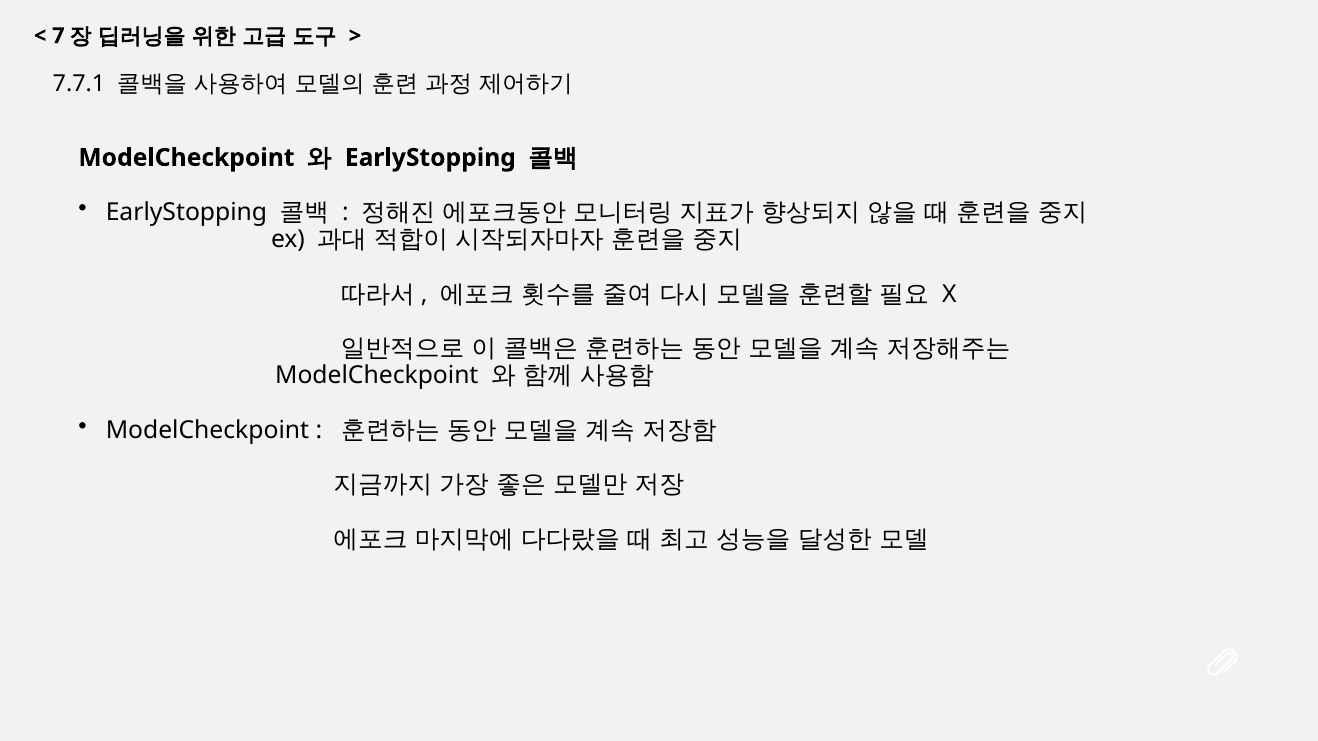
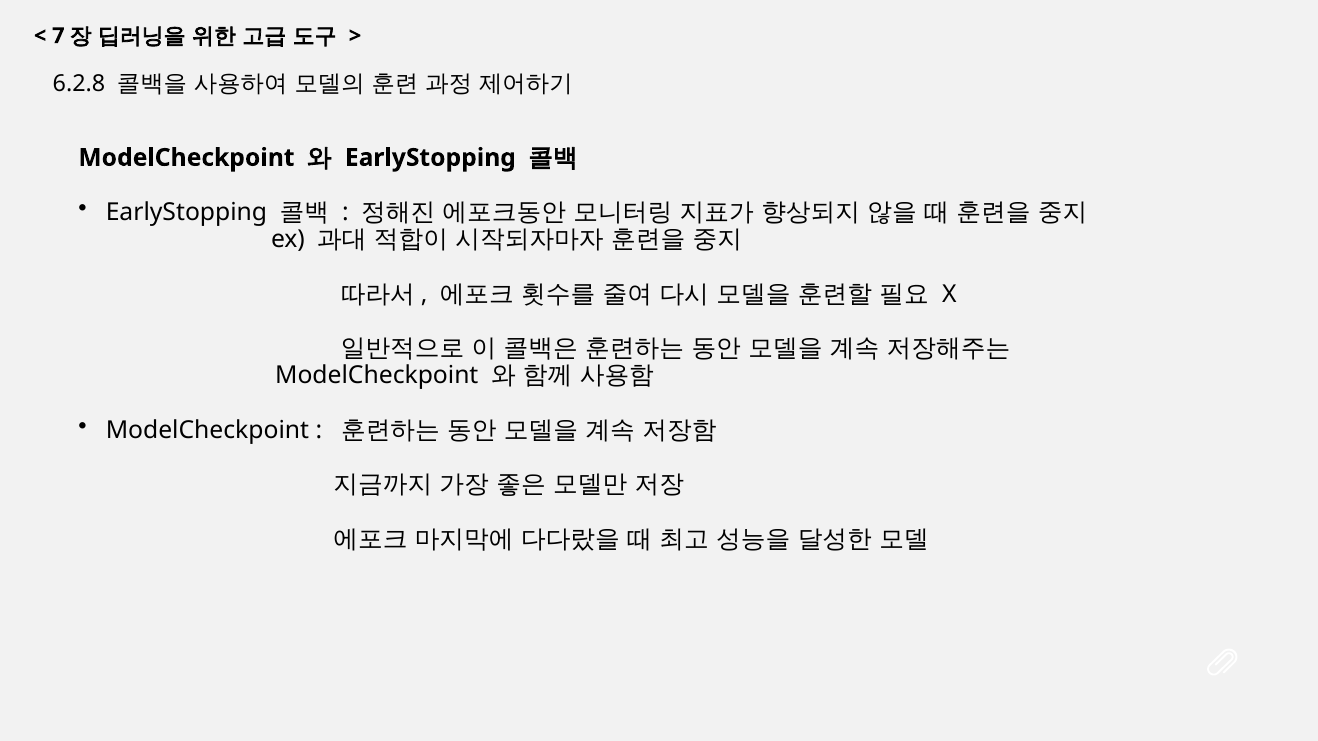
7.7.1: 7.7.1 -> 6.2.8
